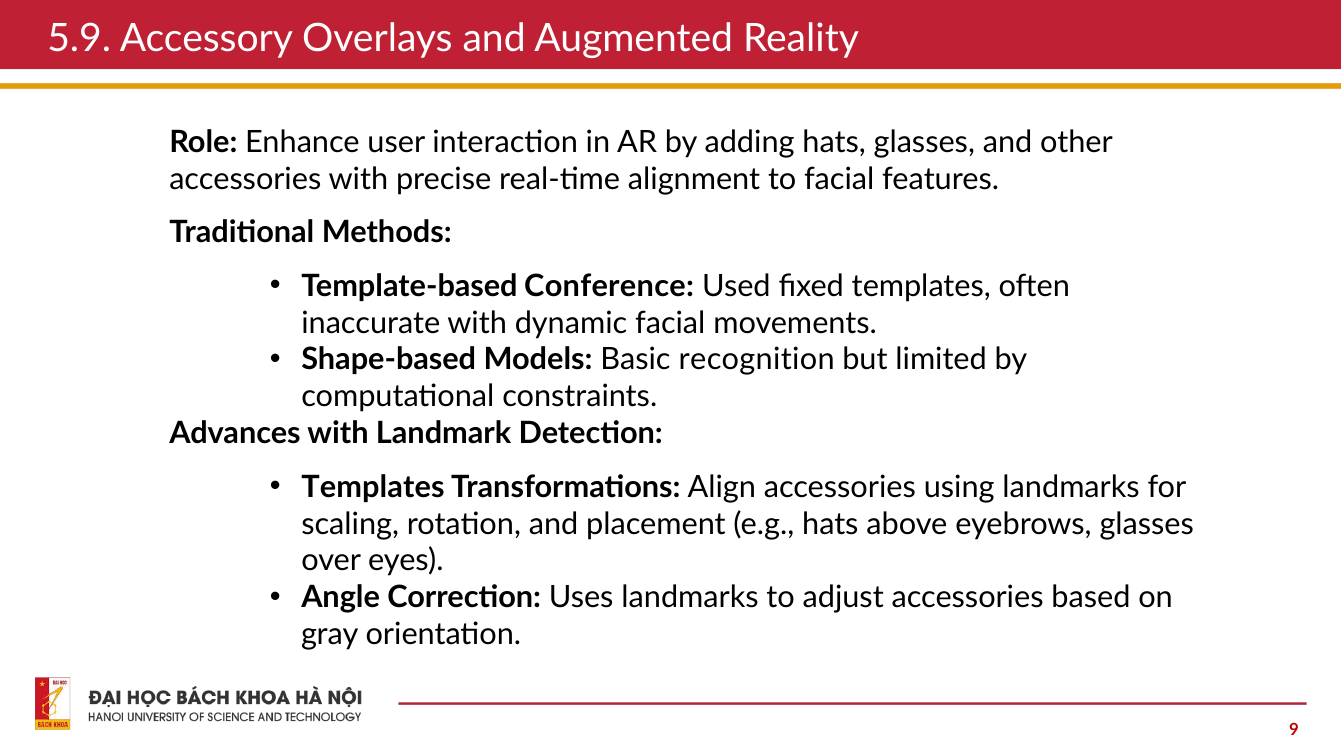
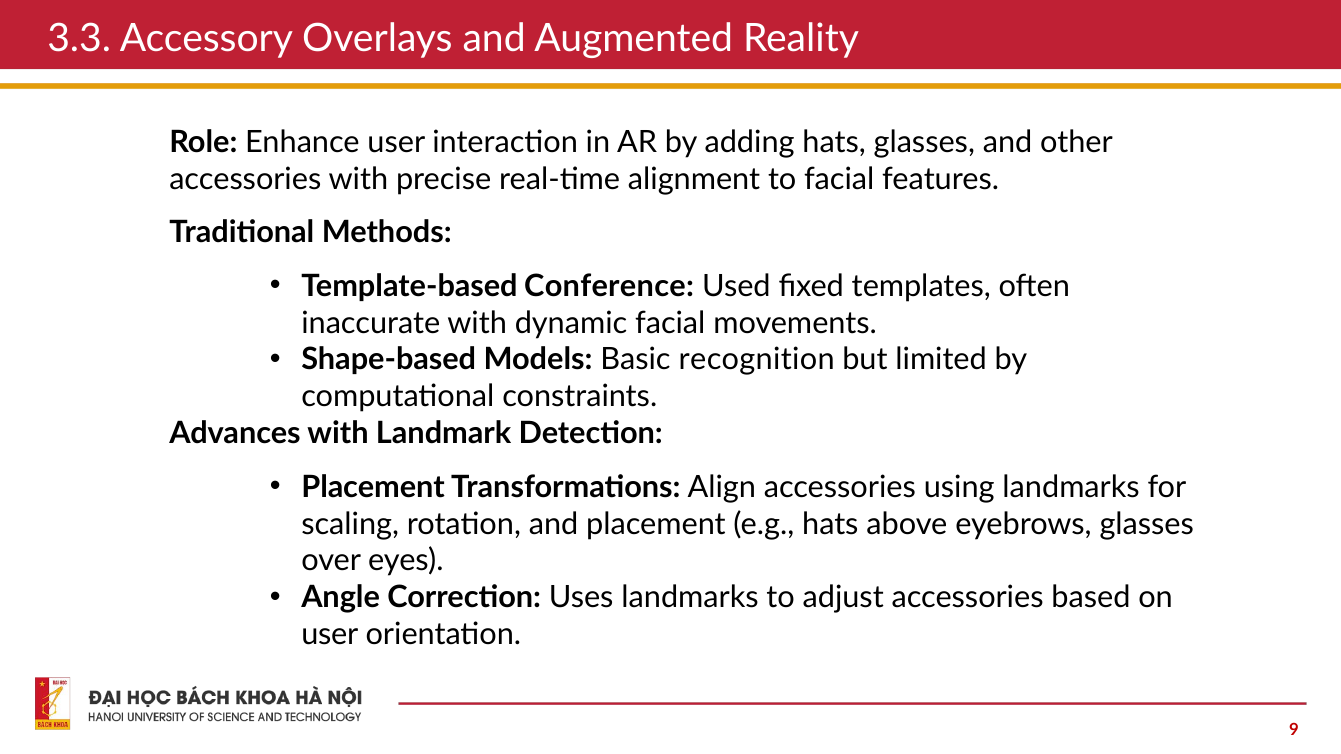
5.9: 5.9 -> 3.3
Templates at (373, 487): Templates -> Placement
gray at (330, 635): gray -> user
